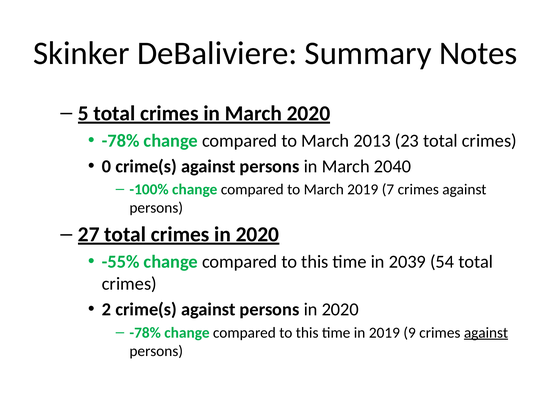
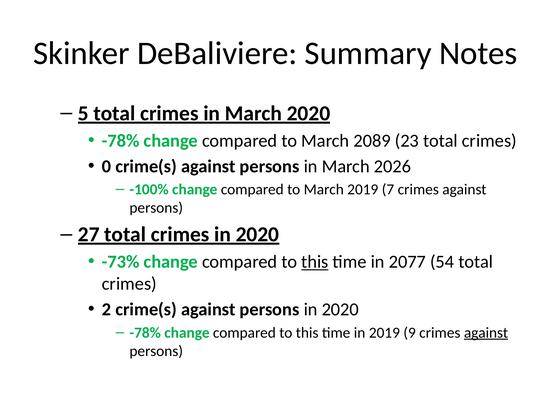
2013: 2013 -> 2089
2040: 2040 -> 2026
-55%: -55% -> -73%
this at (315, 262) underline: none -> present
2039: 2039 -> 2077
